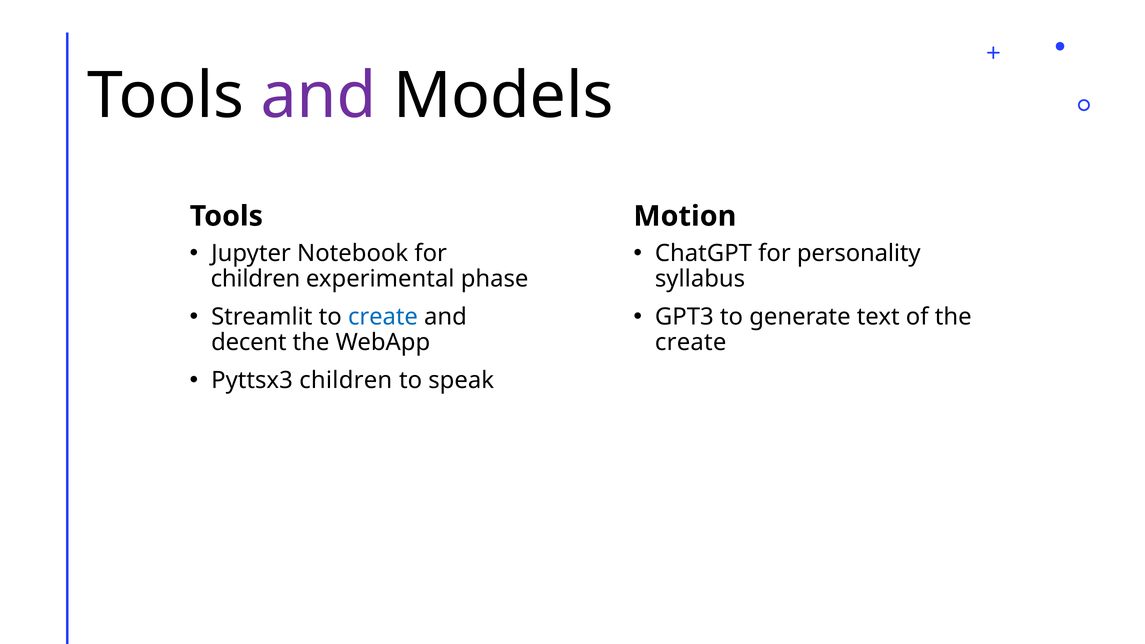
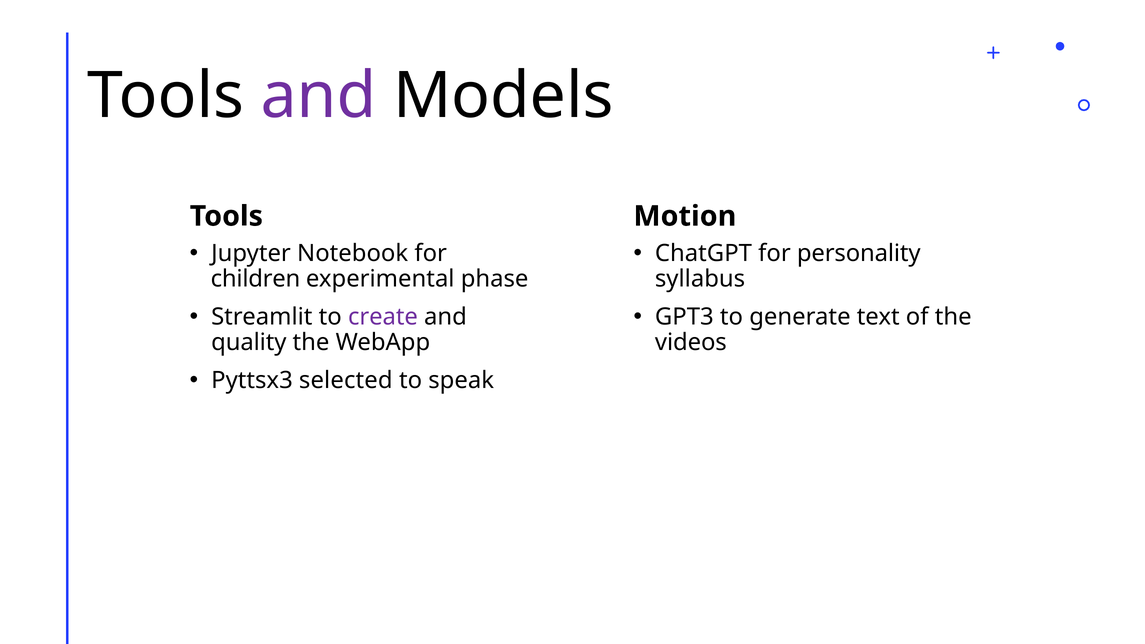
create at (383, 317) colour: blue -> purple
decent: decent -> quality
create at (691, 343): create -> videos
Pyttsx3 children: children -> selected
